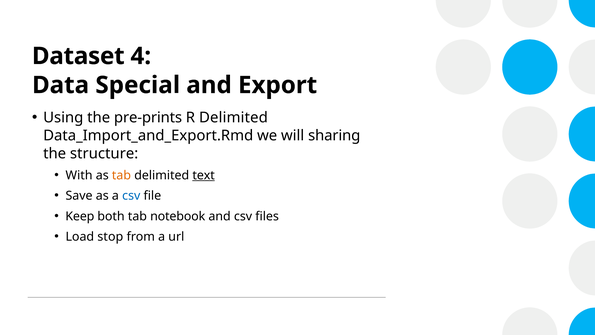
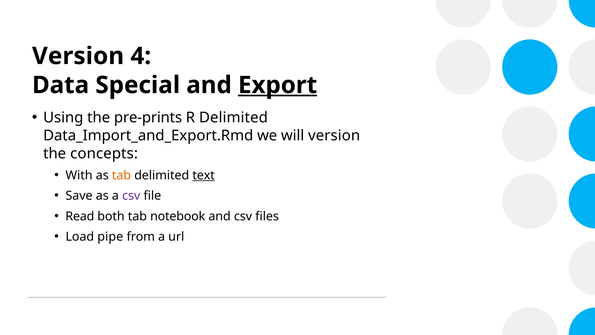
Dataset at (78, 56): Dataset -> Version
Export underline: none -> present
will sharing: sharing -> version
structure: structure -> concepts
csv at (131, 196) colour: blue -> purple
Keep: Keep -> Read
stop: stop -> pipe
